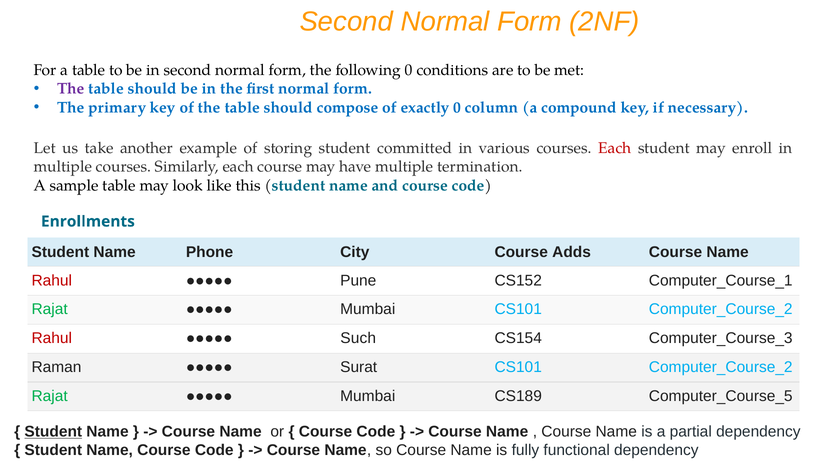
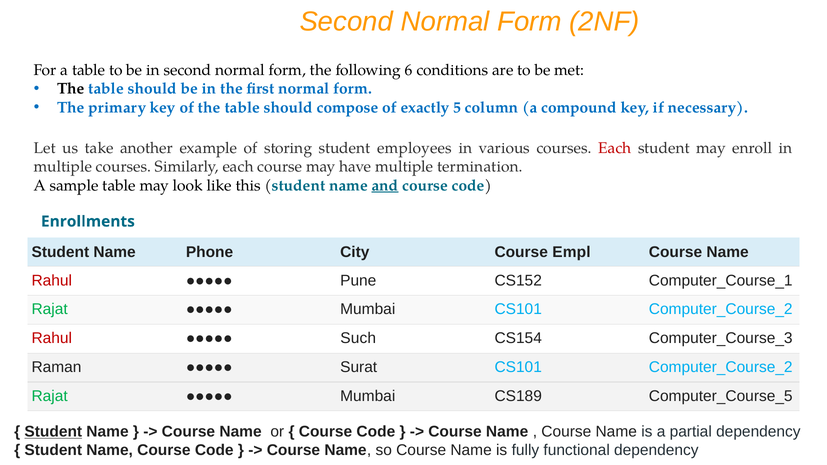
following 0: 0 -> 6
The at (71, 89) colour: purple -> black
exactly 0: 0 -> 5
committed: committed -> employees
and underline: none -> present
Adds: Adds -> Empl
